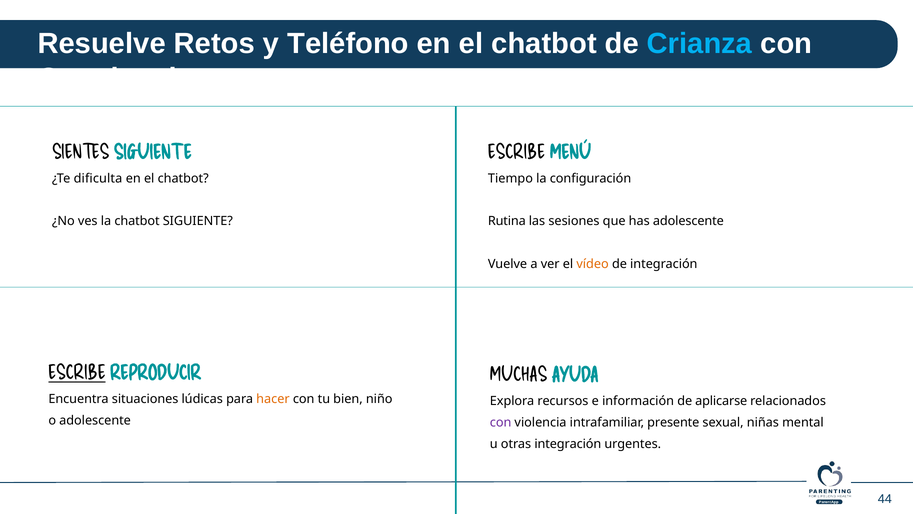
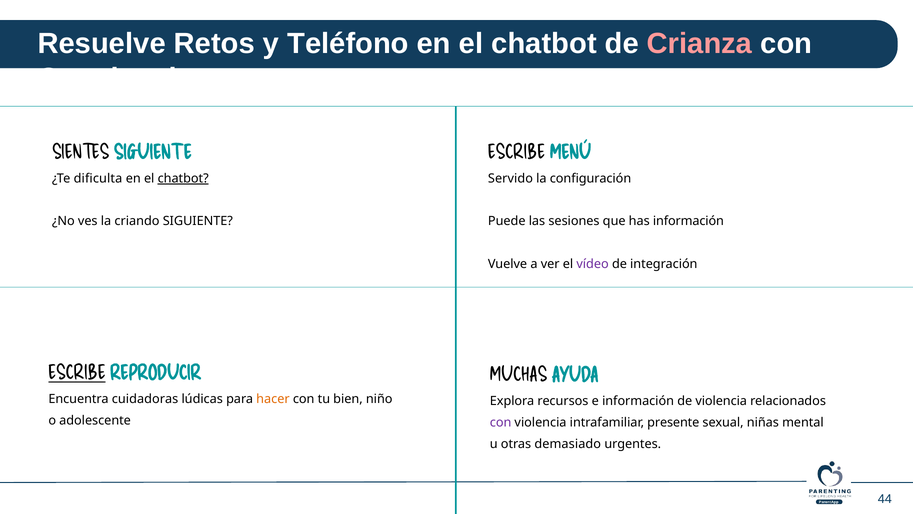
Crianza colour: light blue -> pink
chatbot at (183, 178) underline: none -> present
Tiempo: Tiempo -> Servido
la chatbot: chatbot -> criando
Rutina: Rutina -> Puede
has adolescente: adolescente -> información
vídeo colour: orange -> purple
situaciones: situaciones -> cuidadoras
de aplicarse: aplicarse -> violencia
otras integración: integración -> demasiado
